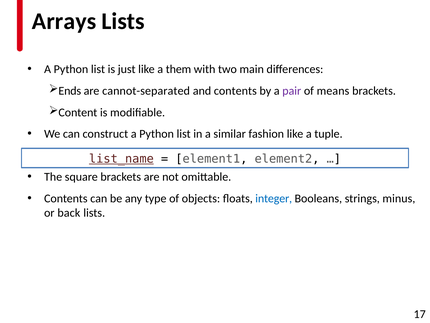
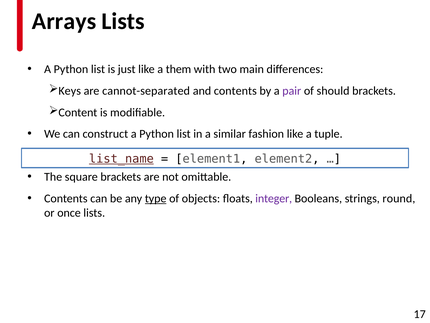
Ends: Ends -> Keys
means: means -> should
type underline: none -> present
integer colour: blue -> purple
minus: minus -> round
back: back -> once
